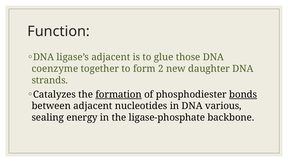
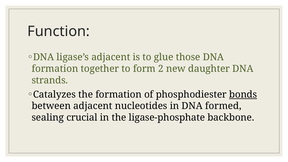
coenzyme at (55, 69): coenzyme -> formation
formation at (119, 94) underline: present -> none
various: various -> formed
energy: energy -> crucial
